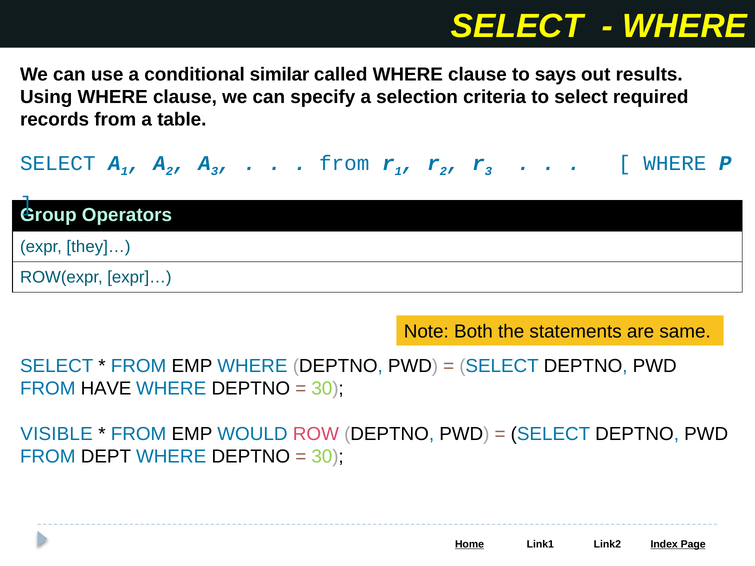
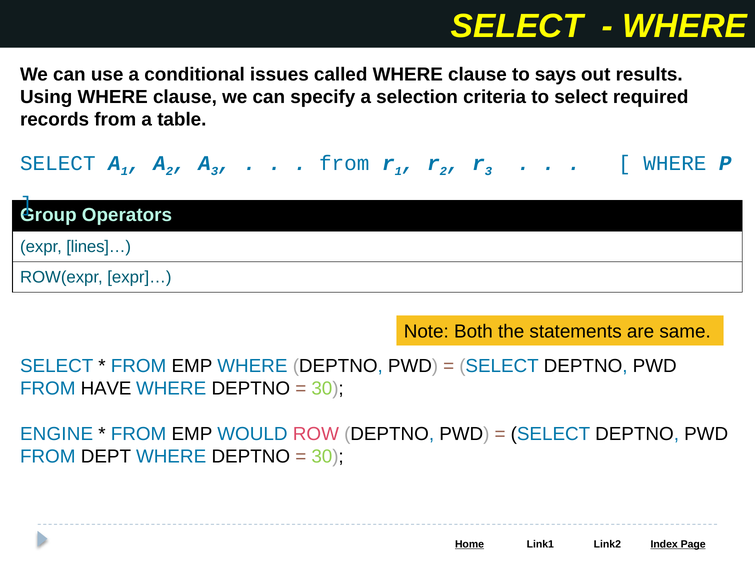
similar: similar -> issues
they]…: they]… -> lines]…
VISIBLE: VISIBLE -> ENGINE
